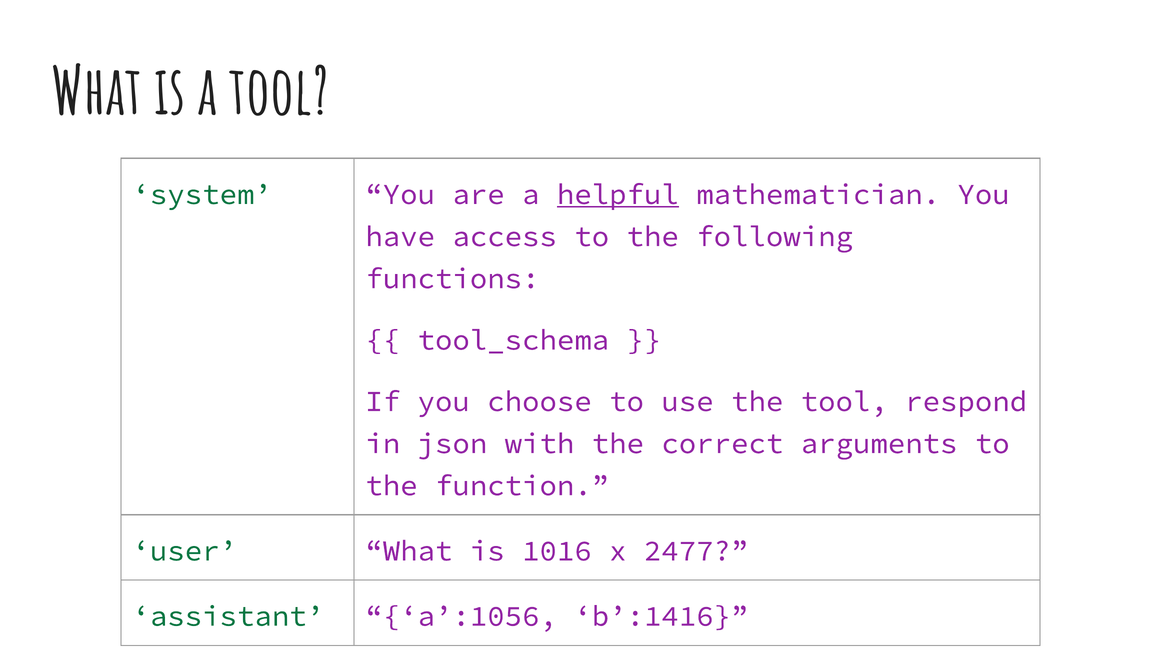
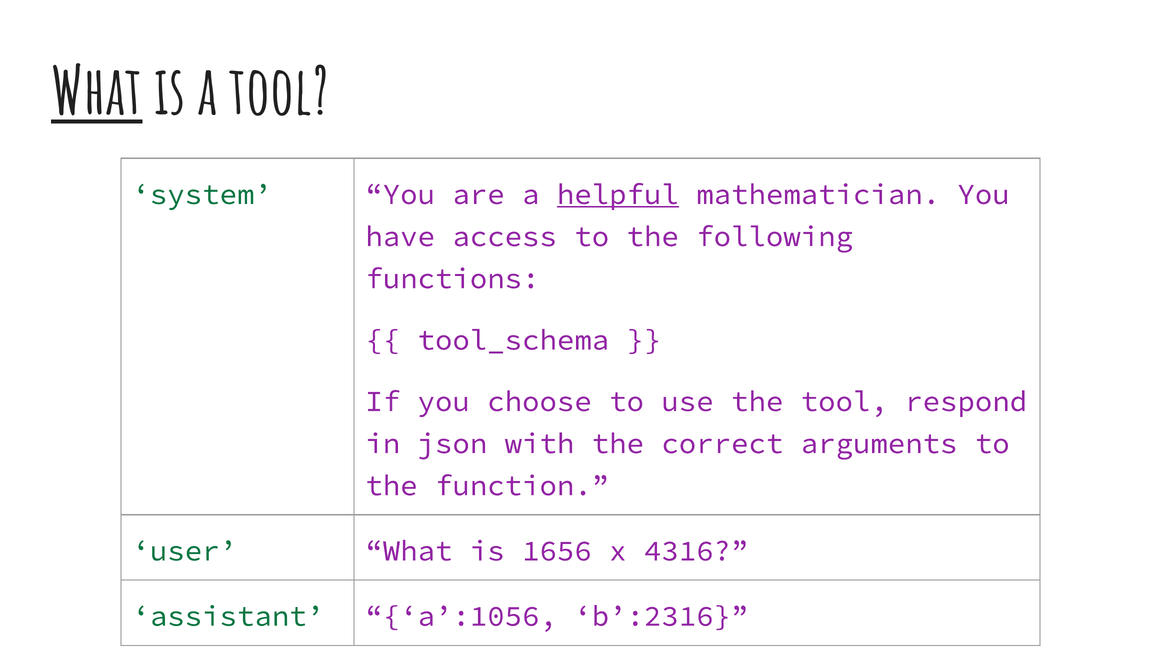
What at (97, 93) underline: none -> present
1016: 1016 -> 1656
2477: 2477 -> 4316
b’:1416: b’:1416 -> b’:2316
